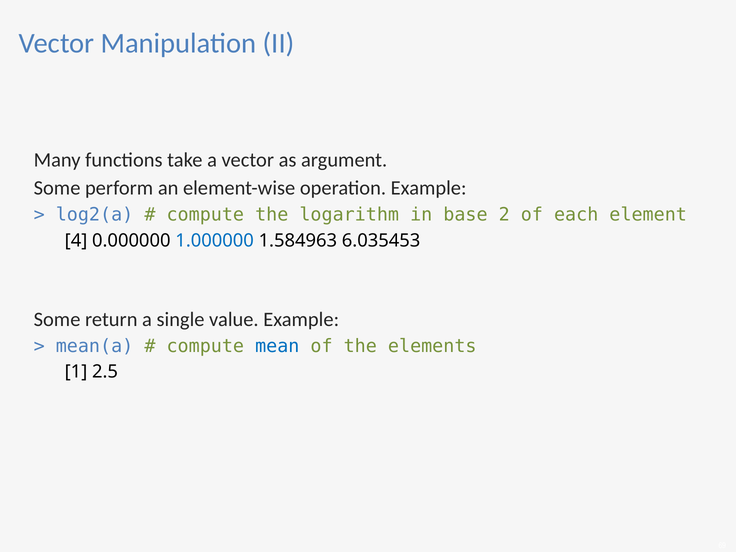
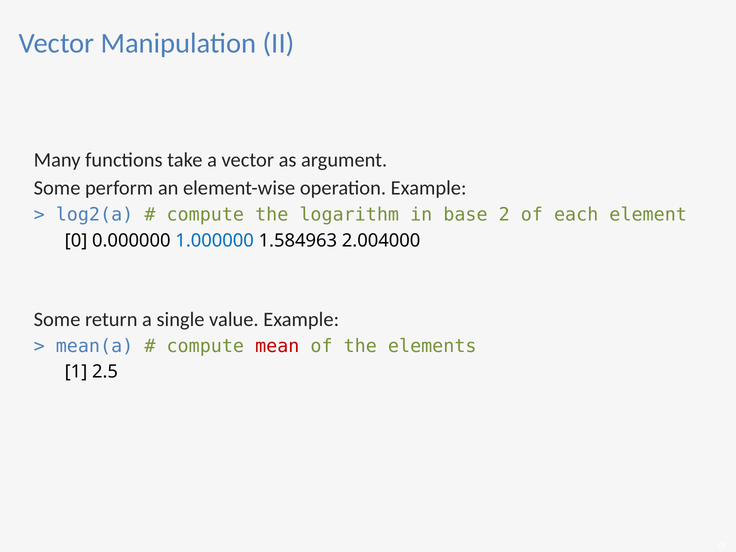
4: 4 -> 0
6.035453: 6.035453 -> 2.004000
mean colour: blue -> red
